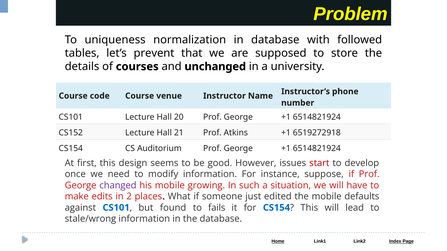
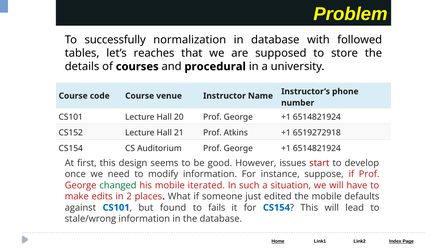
uniqueness: uniqueness -> successfully
prevent: prevent -> reaches
unchanged: unchanged -> procedural
changed colour: purple -> green
growing: growing -> iterated
